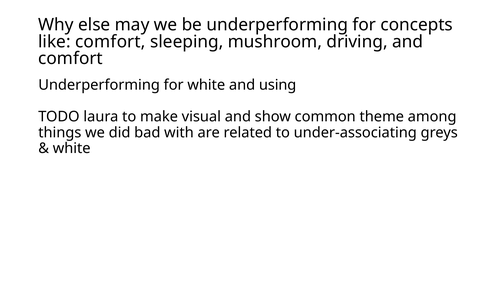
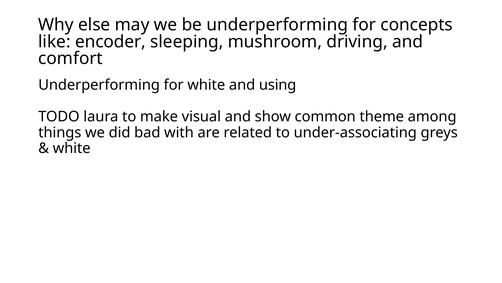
like comfort: comfort -> encoder
